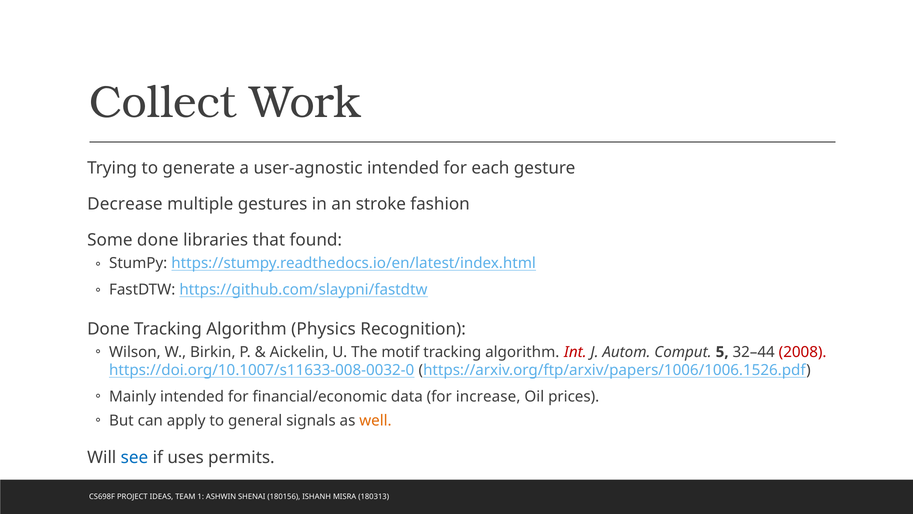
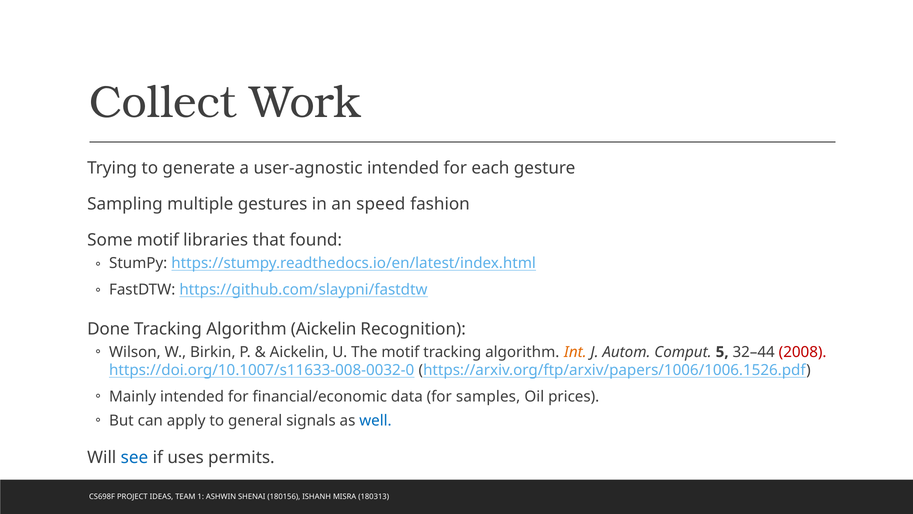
Decrease: Decrease -> Sampling
stroke: stroke -> speed
Some done: done -> motif
Algorithm Physics: Physics -> Aickelin
Int colour: red -> orange
increase: increase -> samples
well colour: orange -> blue
